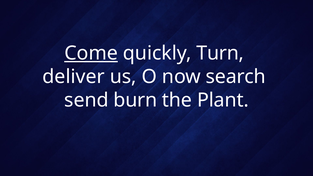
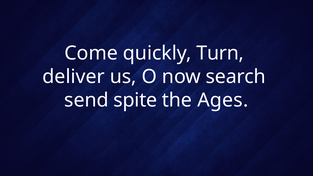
Come underline: present -> none
burn: burn -> spite
Plant: Plant -> Ages
